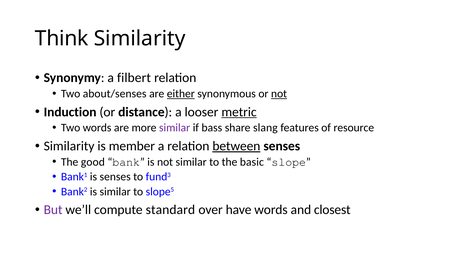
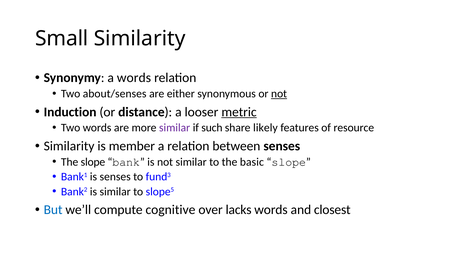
Think: Think -> Small
a filbert: filbert -> words
either underline: present -> none
bass: bass -> such
slang: slang -> likely
between underline: present -> none
The good: good -> slope
But colour: purple -> blue
standard: standard -> cognitive
have: have -> lacks
